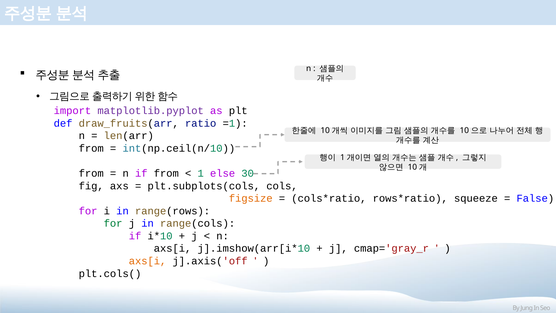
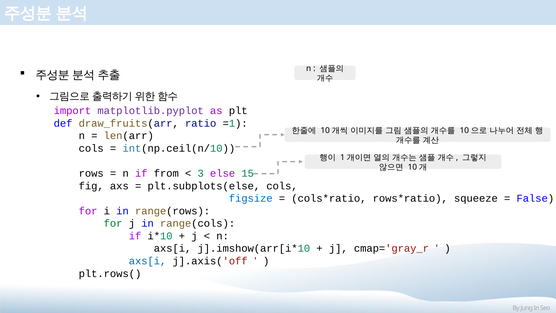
from at (91, 148): from -> cols
from at (91, 173): from -> rows
1: 1 -> 3
30: 30 -> 15
plt.subplots(cols: plt.subplots(cols -> plt.subplots(else
figsize colour: orange -> blue
axs[i at (148, 261) colour: orange -> blue
plt.cols(: plt.cols( -> plt.rows(
